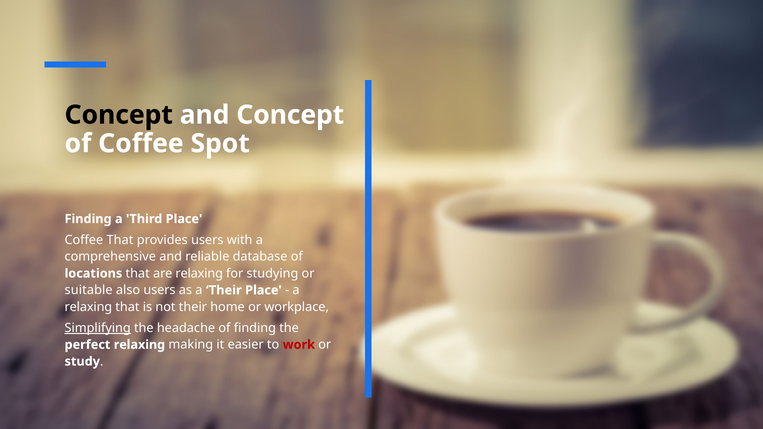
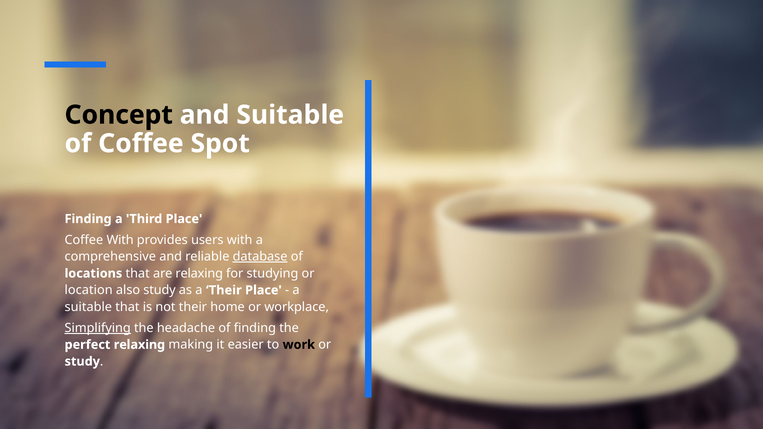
and Concept: Concept -> Suitable
Coffee That: That -> With
database underline: none -> present
suitable: suitable -> location
also users: users -> study
relaxing at (88, 307): relaxing -> suitable
work colour: red -> black
